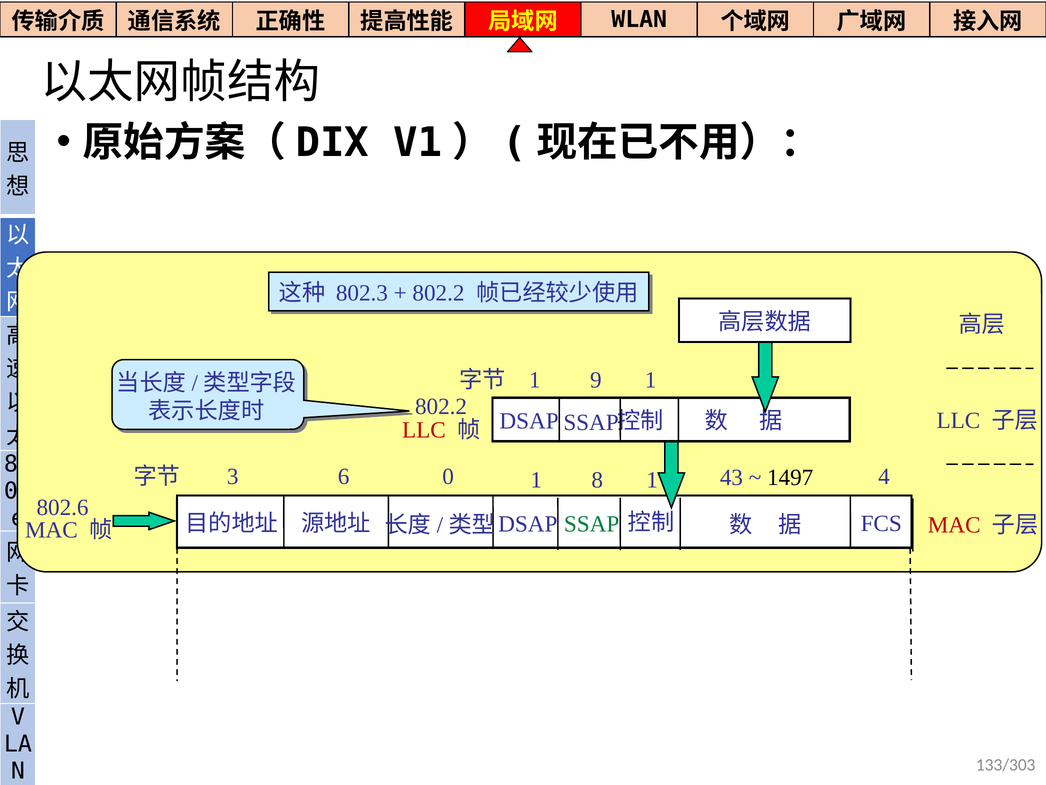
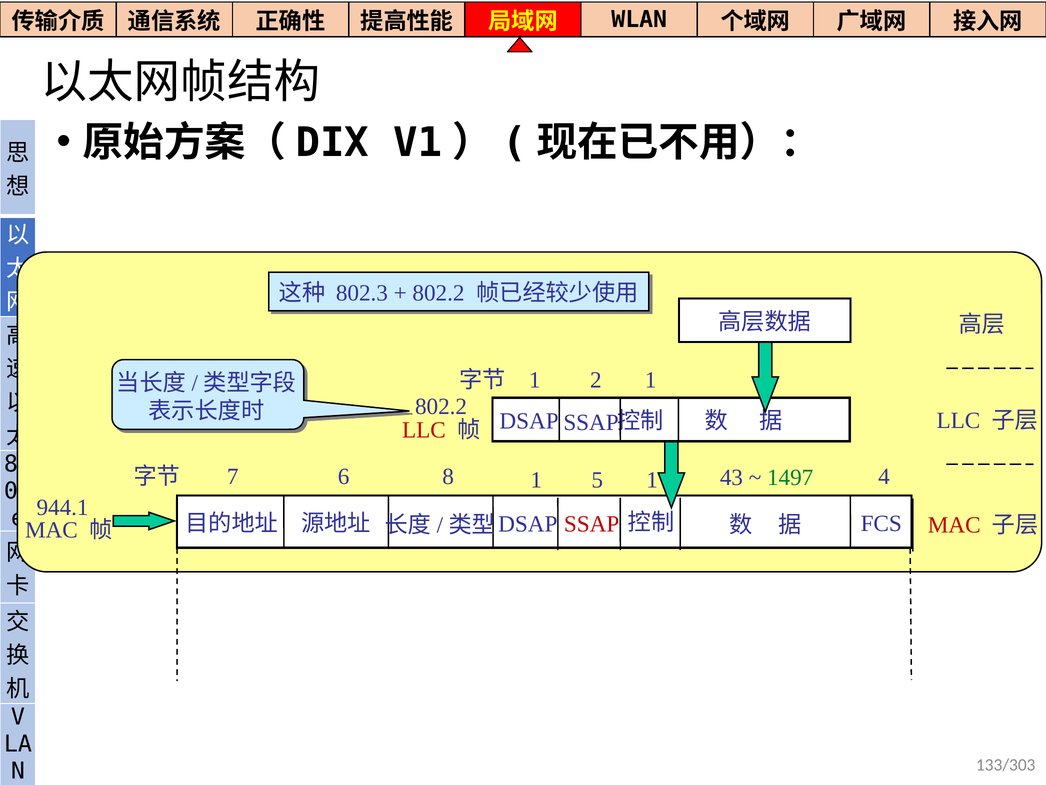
9: 9 -> 2
1497 colour: black -> green
3: 3 -> 7
0: 0 -> 8
8: 8 -> 5
802.6: 802.6 -> 944.1
SSAP colour: green -> red
